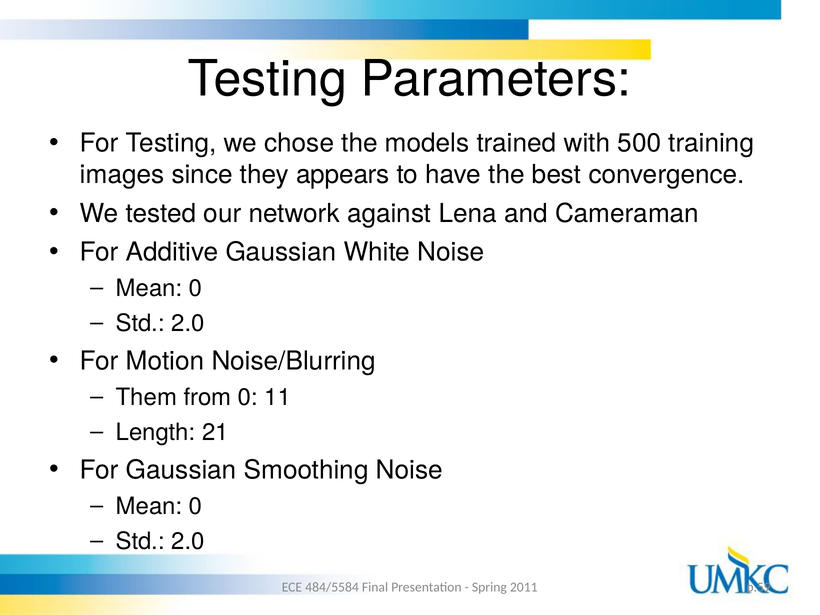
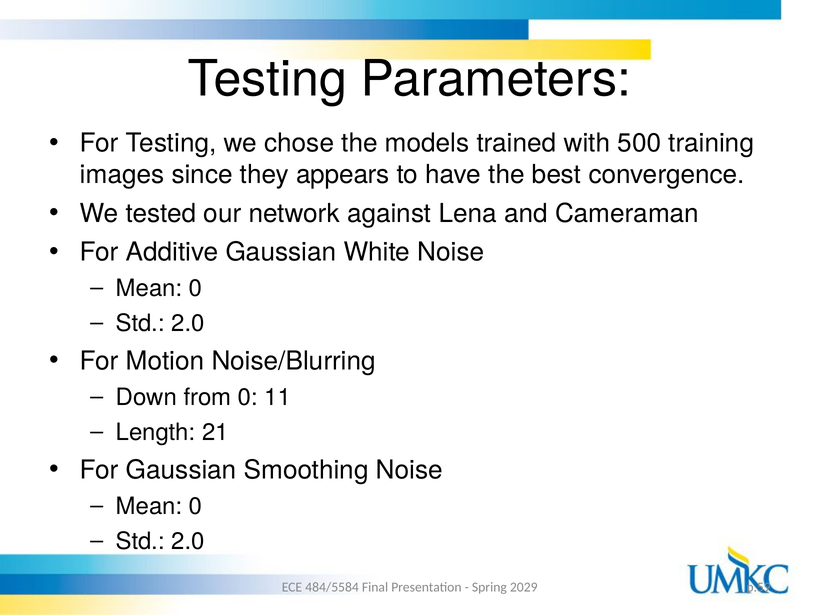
Them: Them -> Down
2011: 2011 -> 2029
